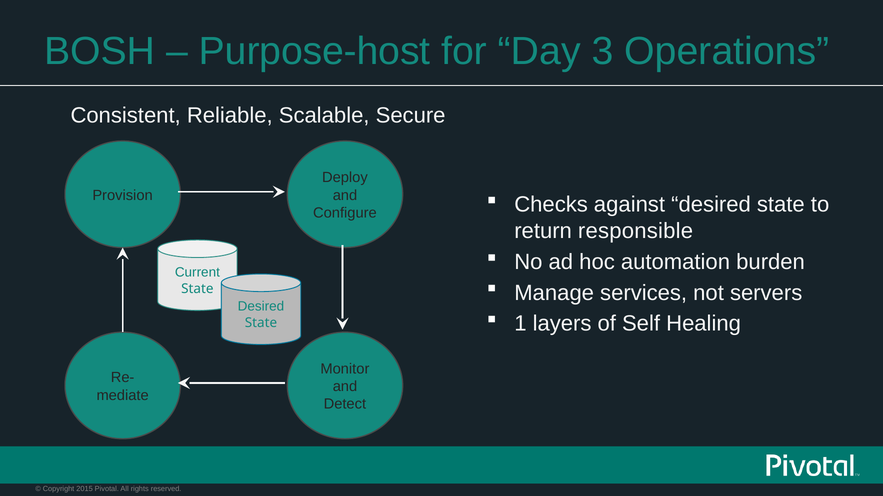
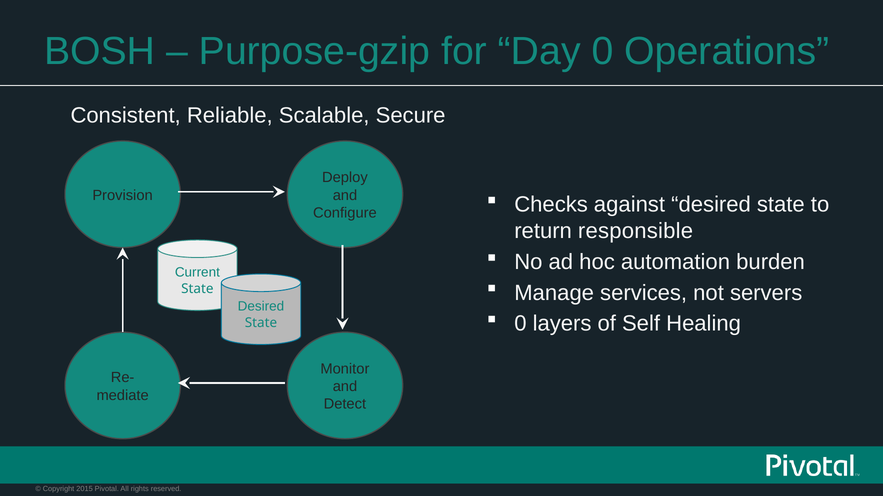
Purpose-host: Purpose-host -> Purpose-gzip
Day 3: 3 -> 0
1 at (520, 324): 1 -> 0
